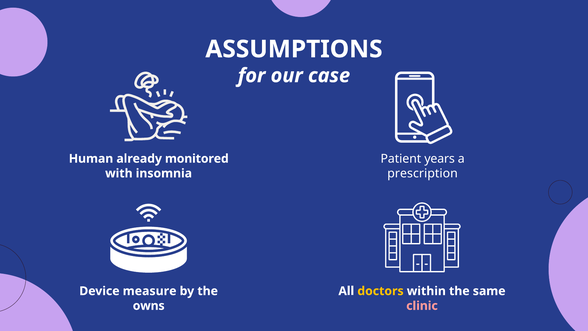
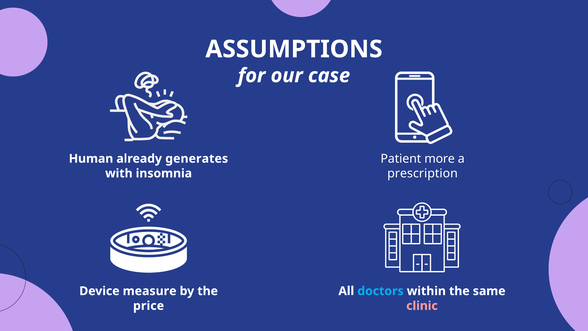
years: years -> more
monitored: monitored -> generates
doctors colour: yellow -> light blue
owns: owns -> price
